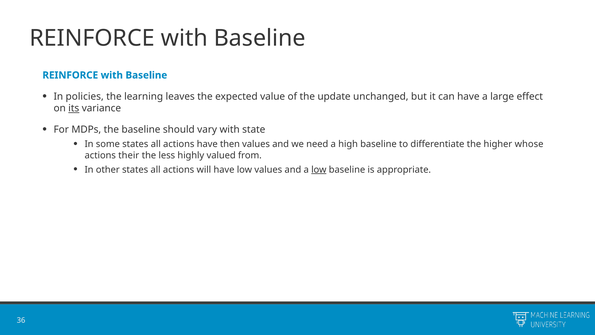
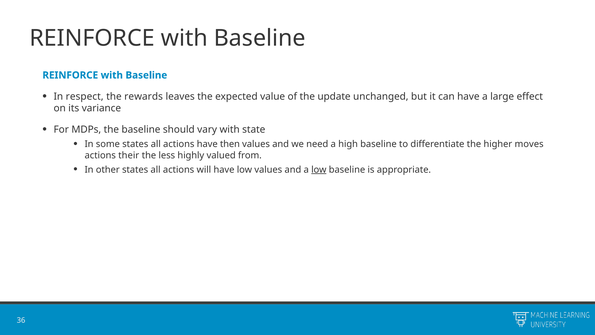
policies: policies -> respect
learning: learning -> rewards
its underline: present -> none
whose: whose -> moves
